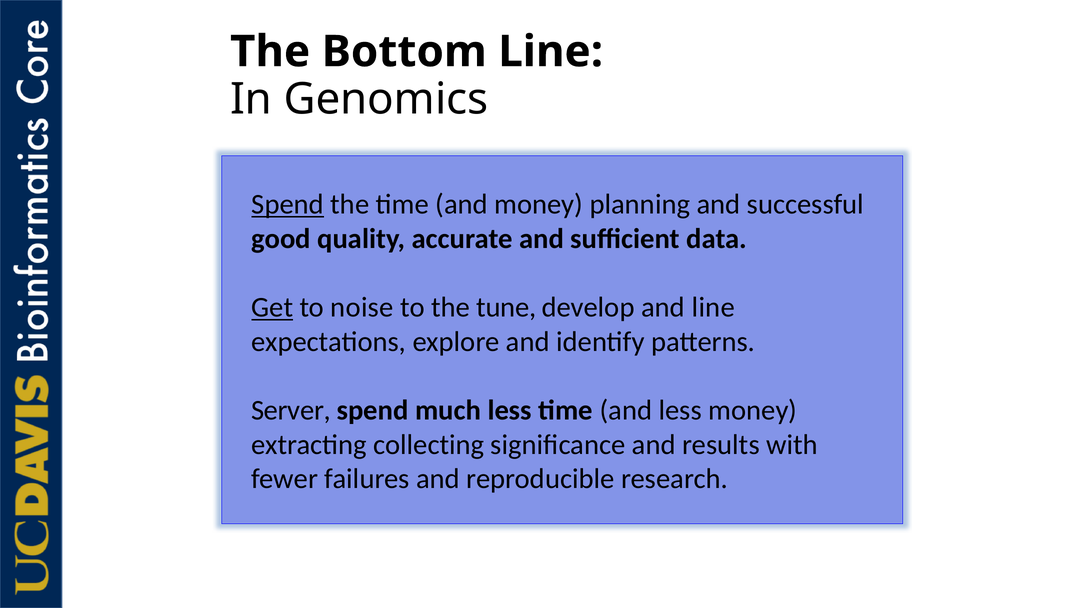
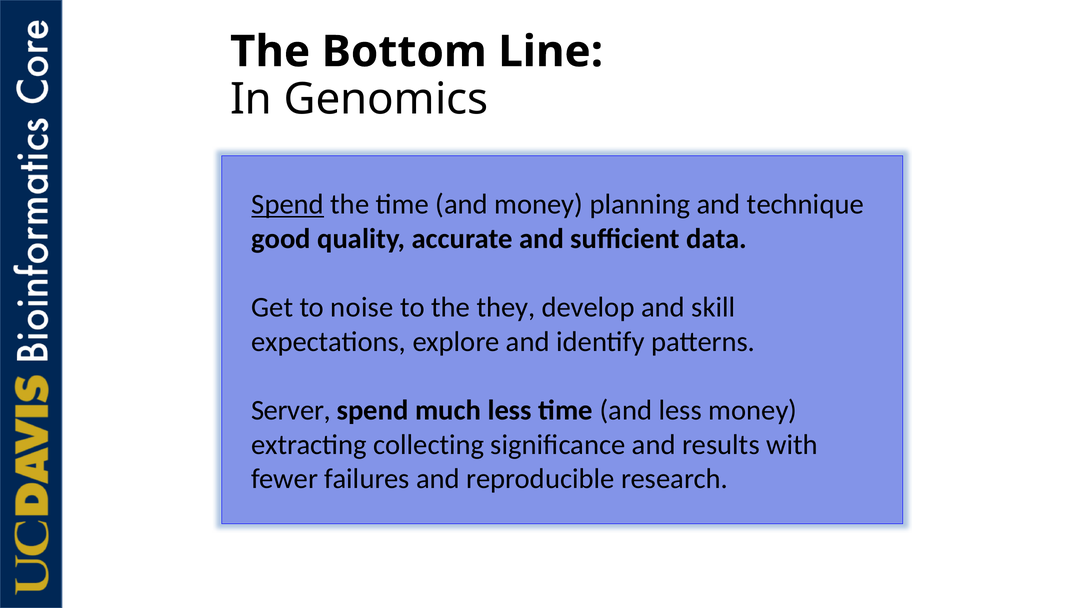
successful: successful -> technique
Get underline: present -> none
tune: tune -> they
and line: line -> skill
